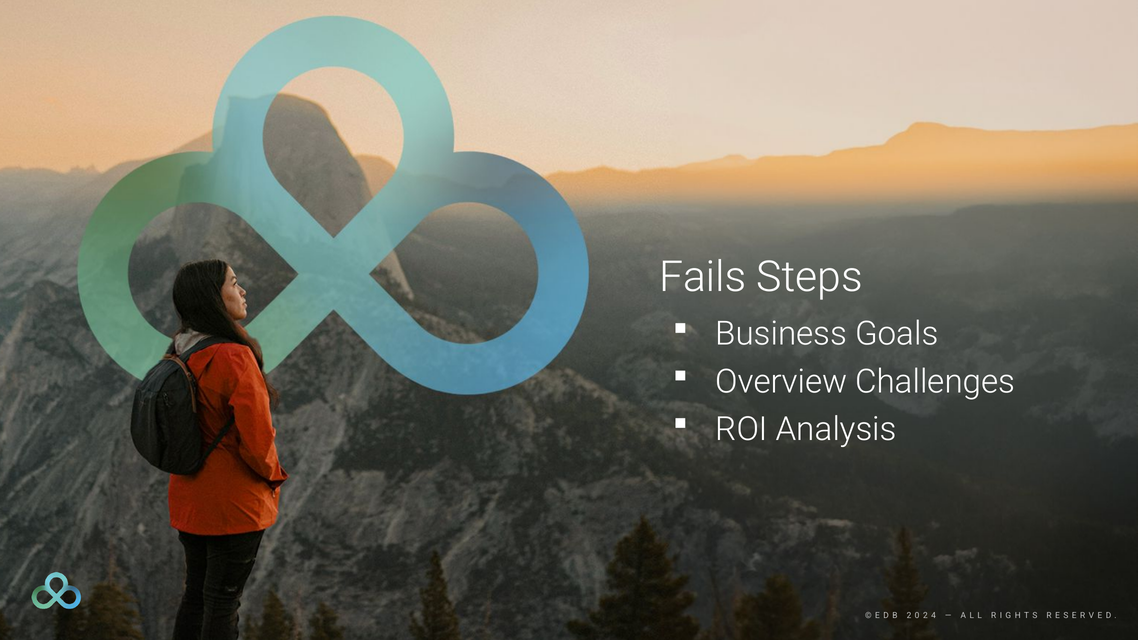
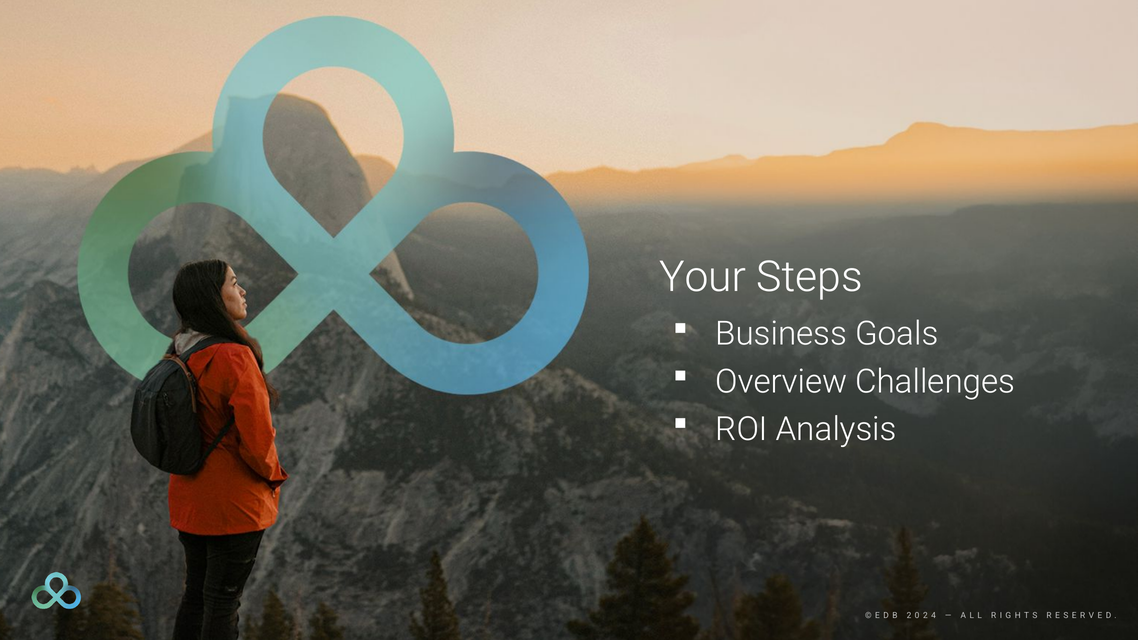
Fails: Fails -> Your
